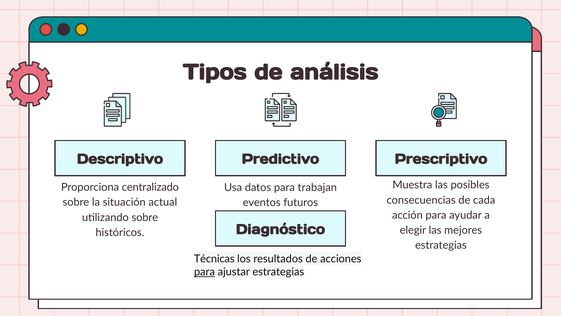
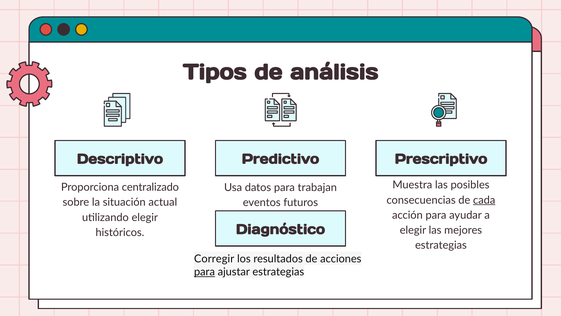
cada underline: none -> present
utilizando sobre: sobre -> elegir
Técnicas: Técnicas -> Corregir
